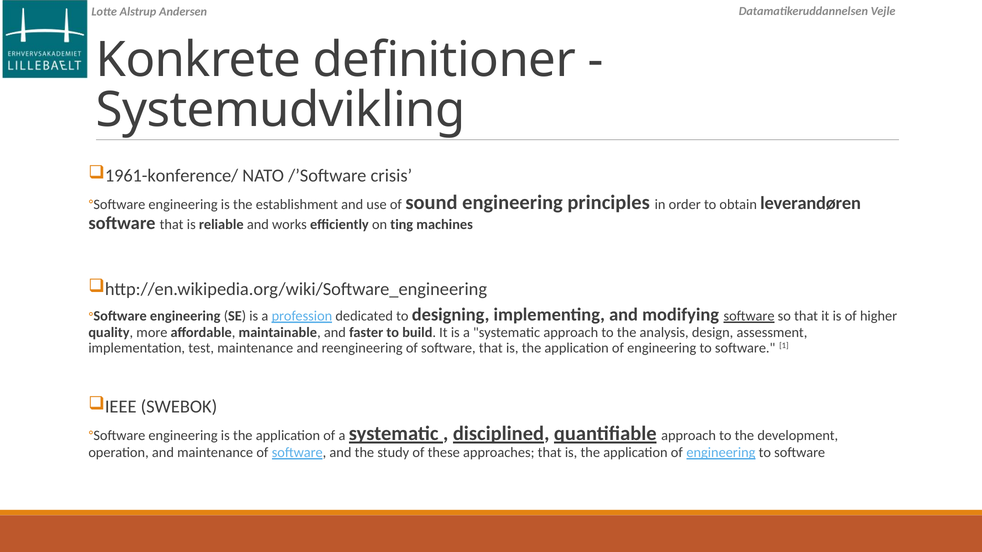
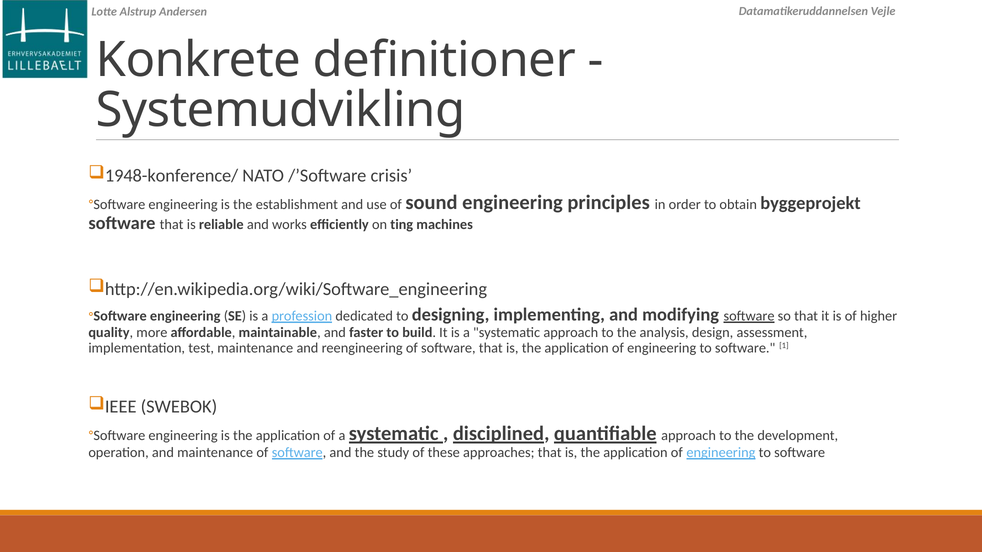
1961-konference/: 1961-konference/ -> 1948-konference/
leverandøren: leverandøren -> byggeprojekt
